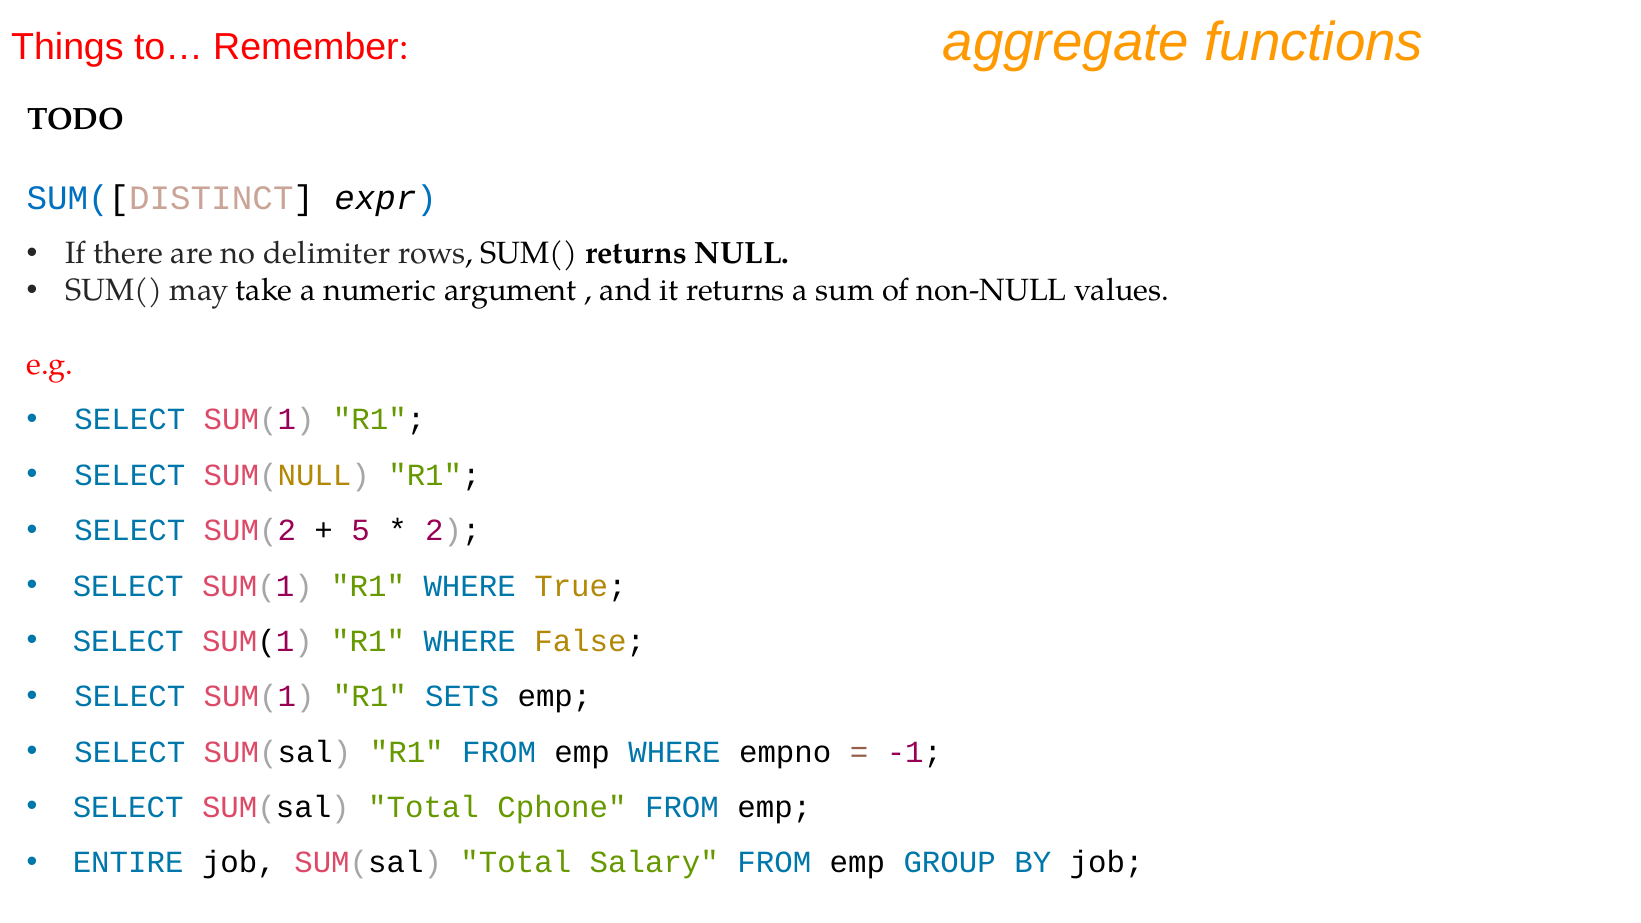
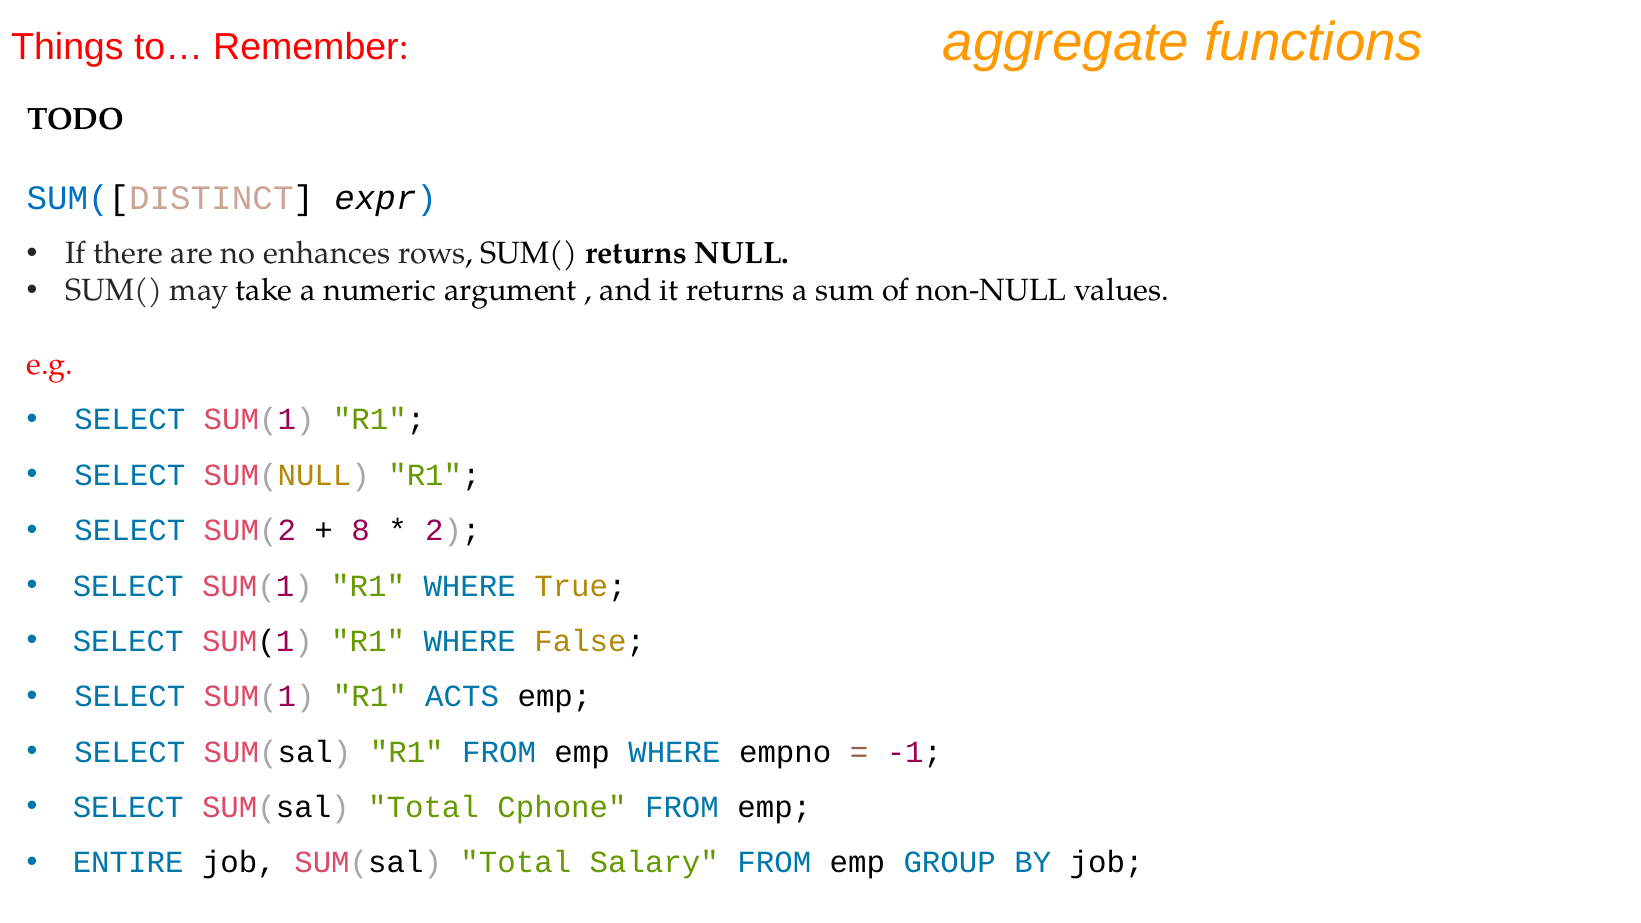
delimiter: delimiter -> enhances
5: 5 -> 8
SETS: SETS -> ACTS
